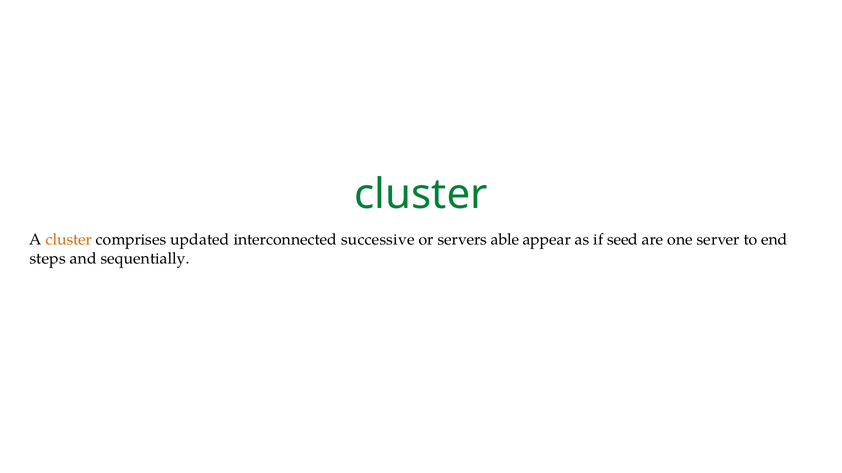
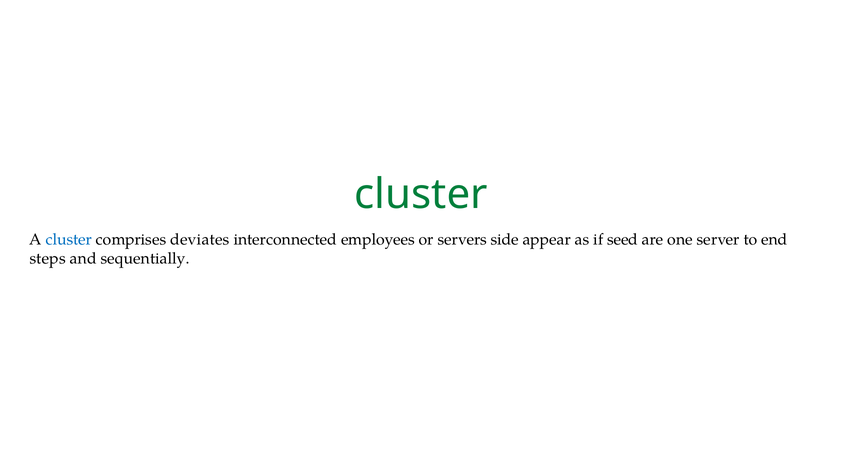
cluster at (69, 240) colour: orange -> blue
updated: updated -> deviates
successive: successive -> employees
able: able -> side
